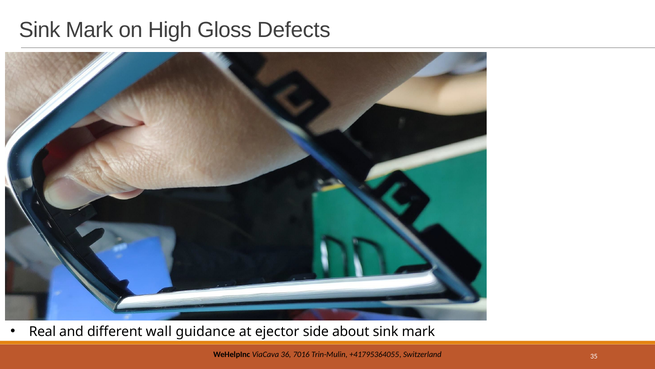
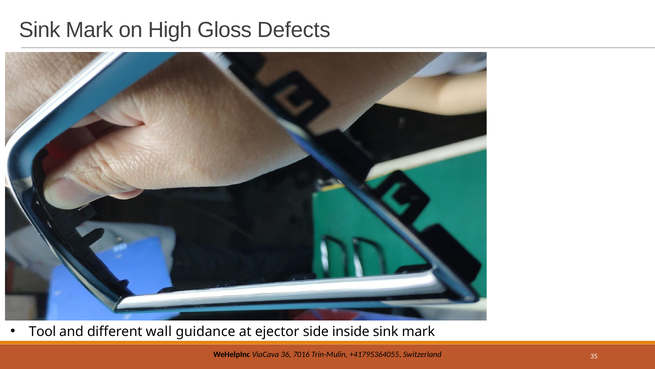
Real: Real -> Tool
about: about -> inside
